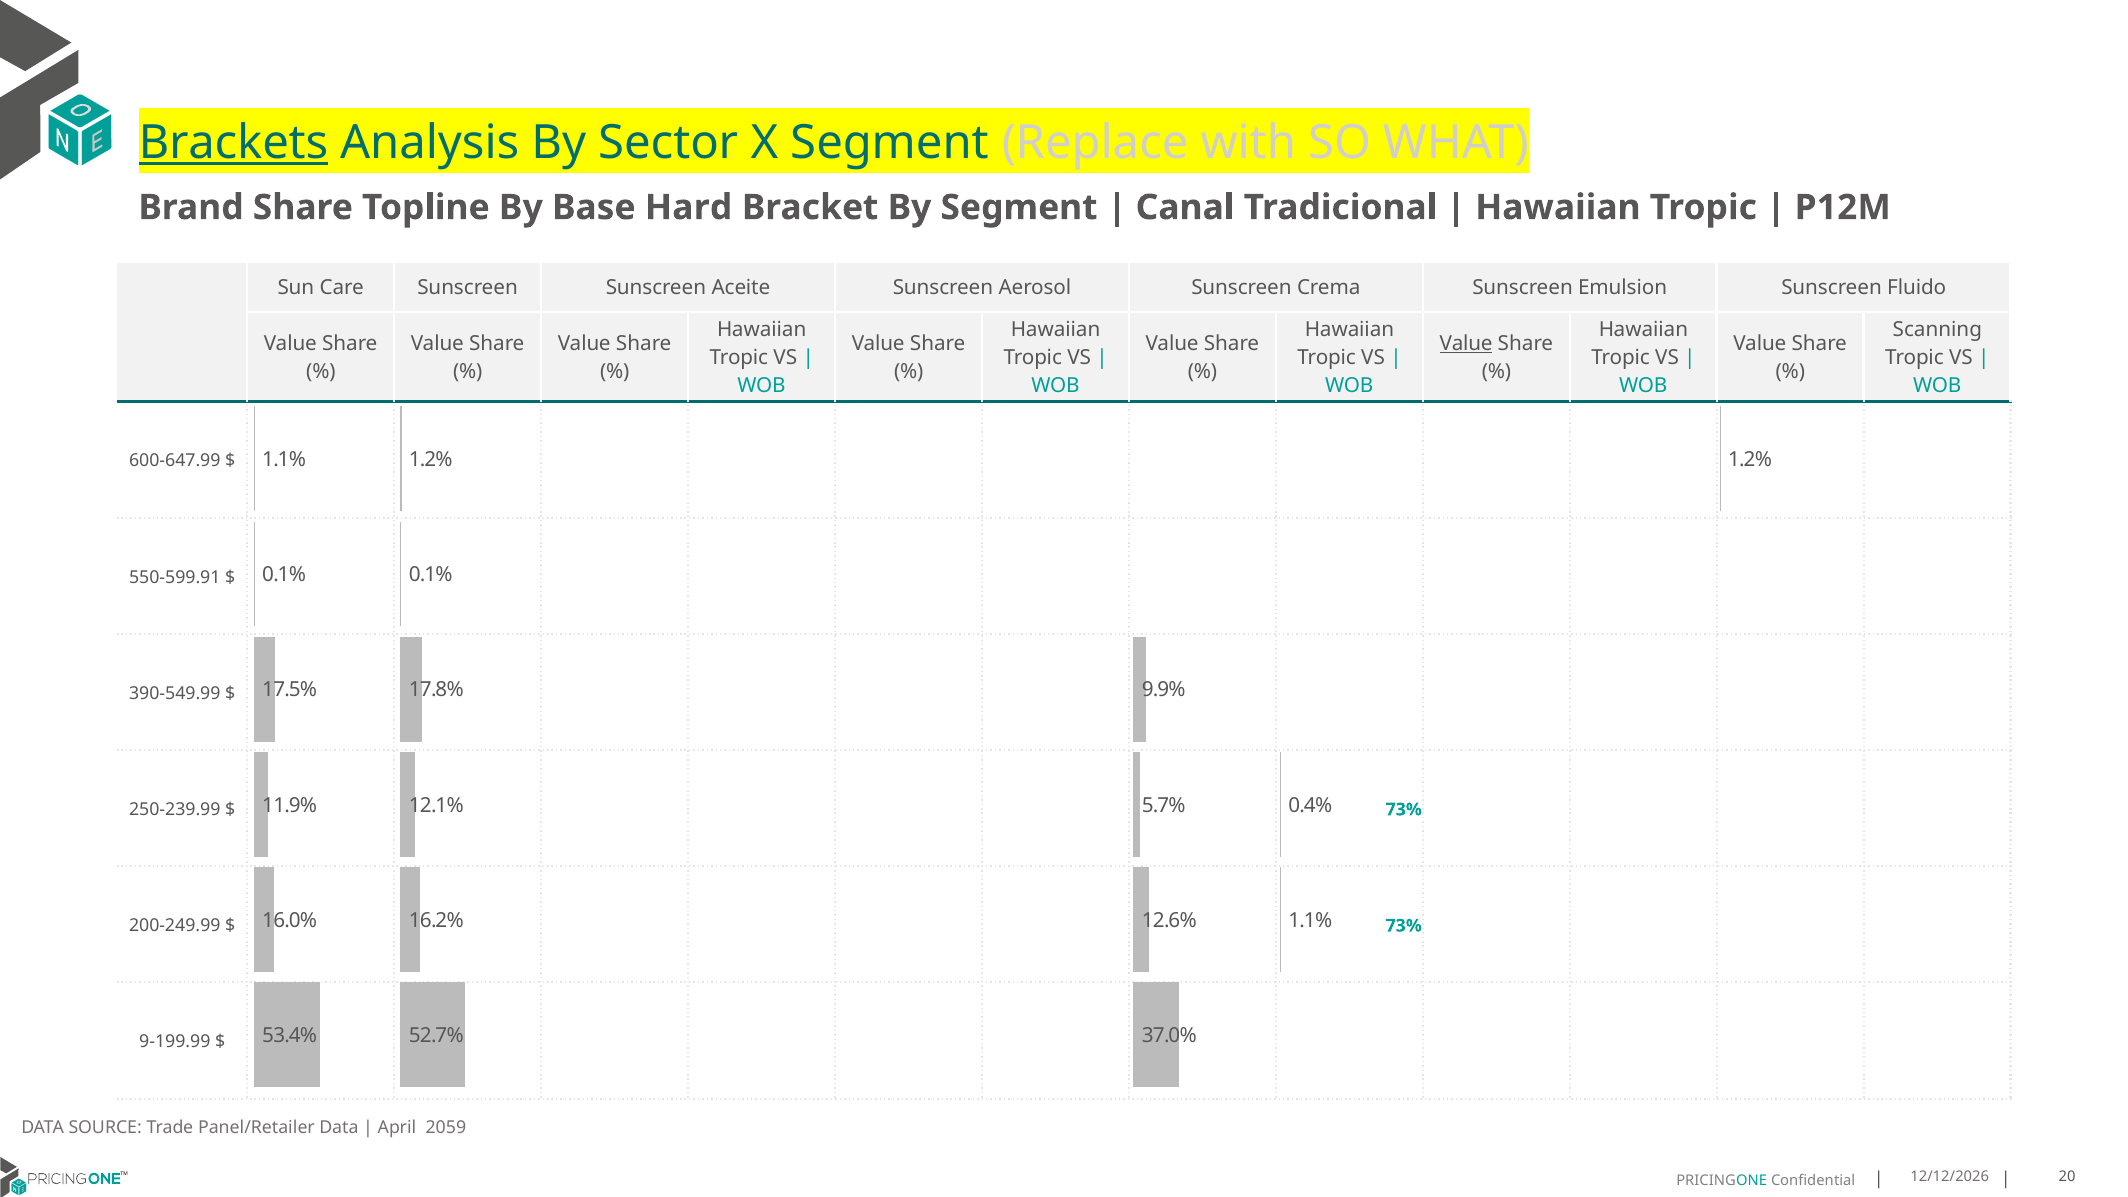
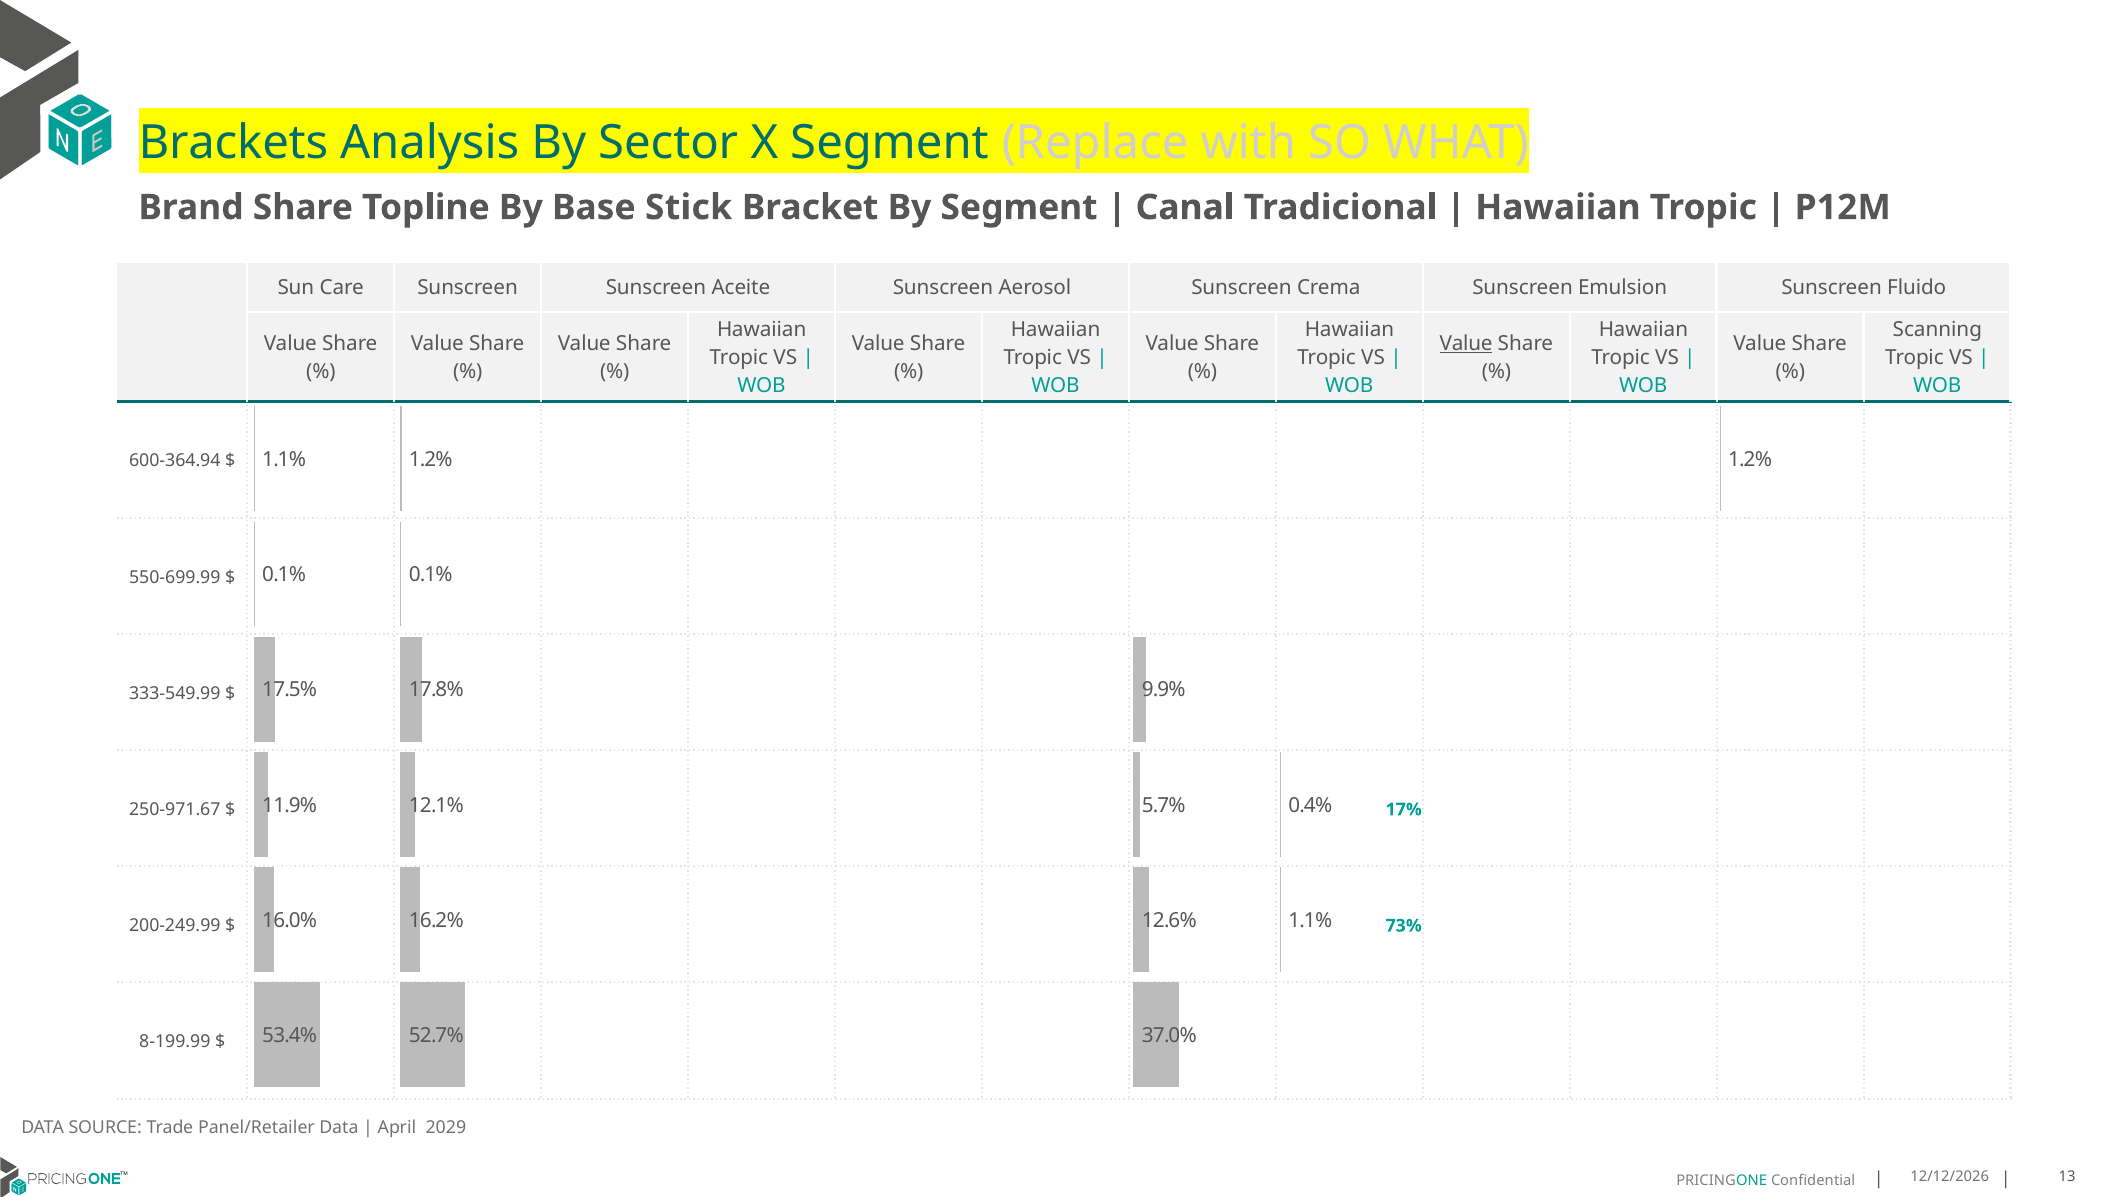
Brackets underline: present -> none
Hard: Hard -> Stick
600-647.99: 600-647.99 -> 600-364.94
550-599.91: 550-599.91 -> 550-699.99
390-549.99: 390-549.99 -> 333-549.99
250-239.99: 250-239.99 -> 250-971.67
73% at (1404, 810): 73% -> 17%
9-199.99: 9-199.99 -> 8-199.99
2059: 2059 -> 2029
20: 20 -> 13
